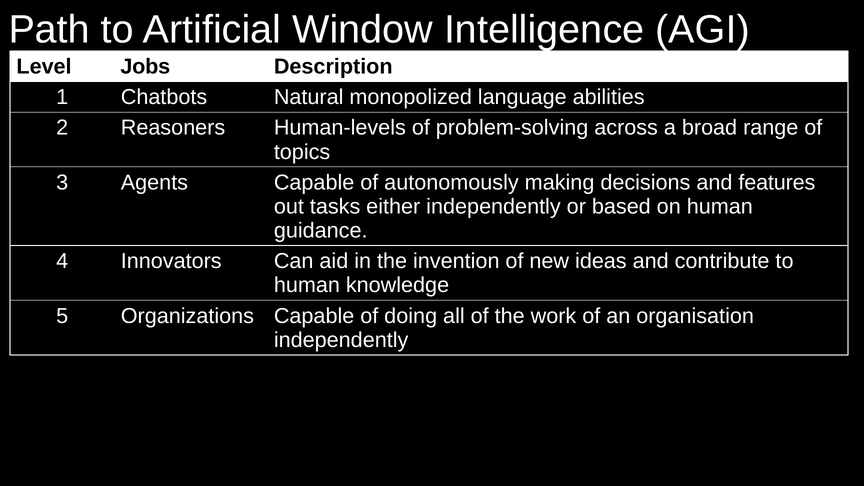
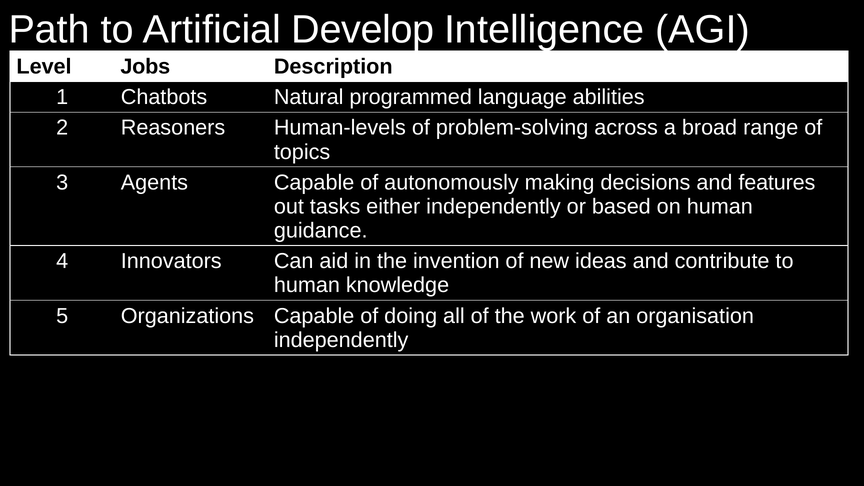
Window: Window -> Develop
monopolized: monopolized -> programmed
